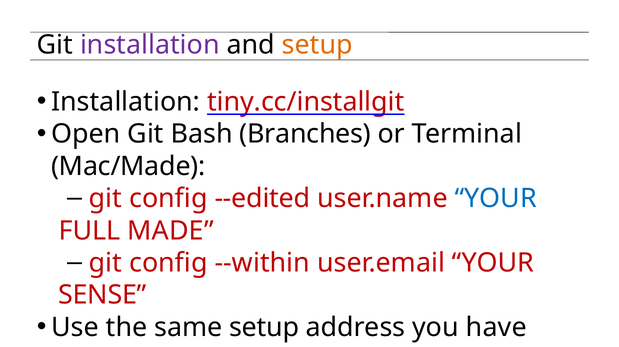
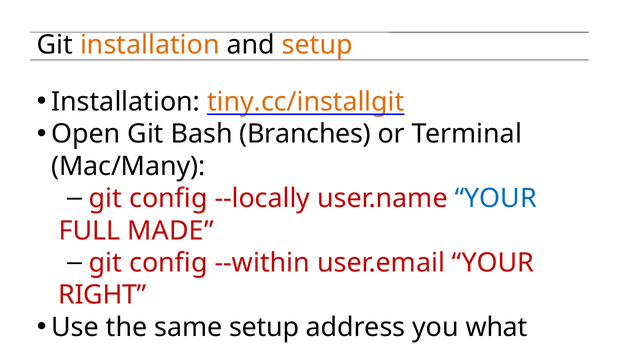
installation at (150, 45) colour: purple -> orange
tiny.cc/installgit colour: red -> orange
Mac/Made: Mac/Made -> Mac/Many
--edited: --edited -> --locally
SENSE: SENSE -> RIGHT
have: have -> what
